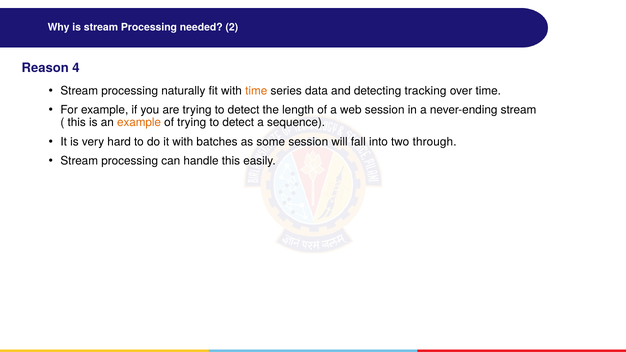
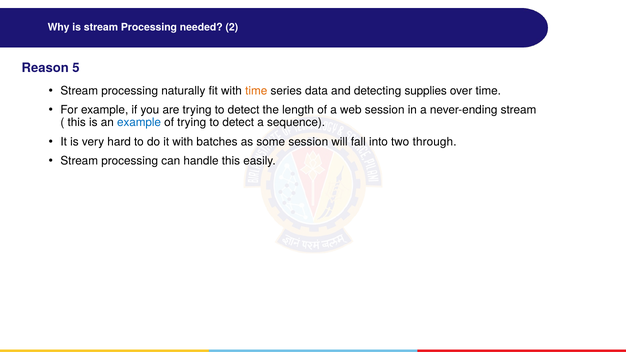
4: 4 -> 5
tracking: tracking -> supplies
example at (139, 123) colour: orange -> blue
